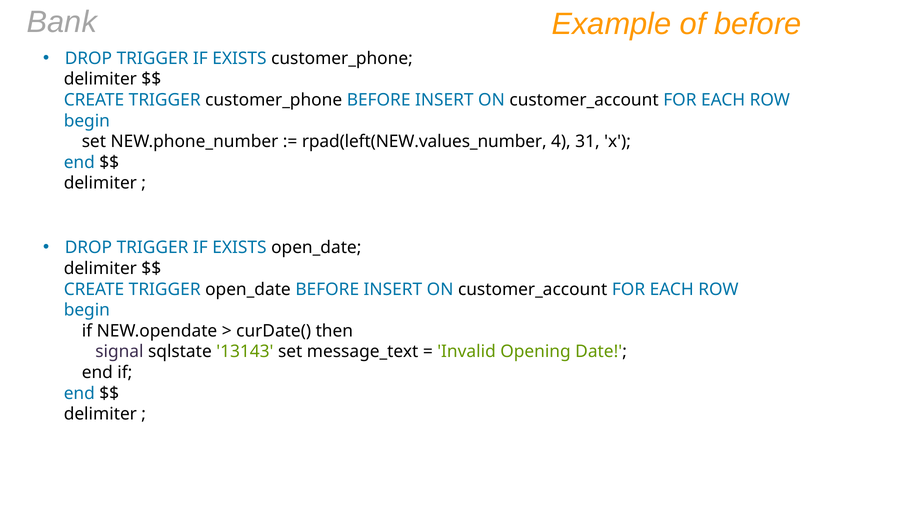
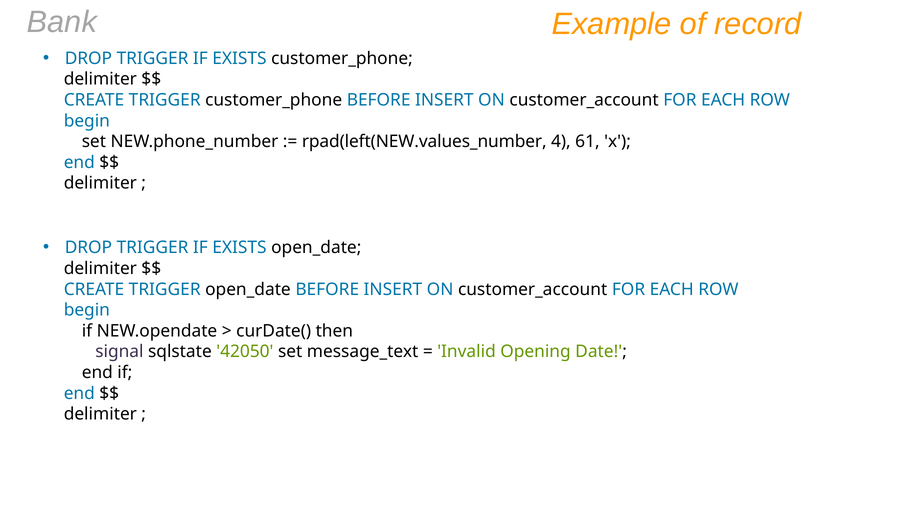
of before: before -> record
31: 31 -> 61
13143: 13143 -> 42050
